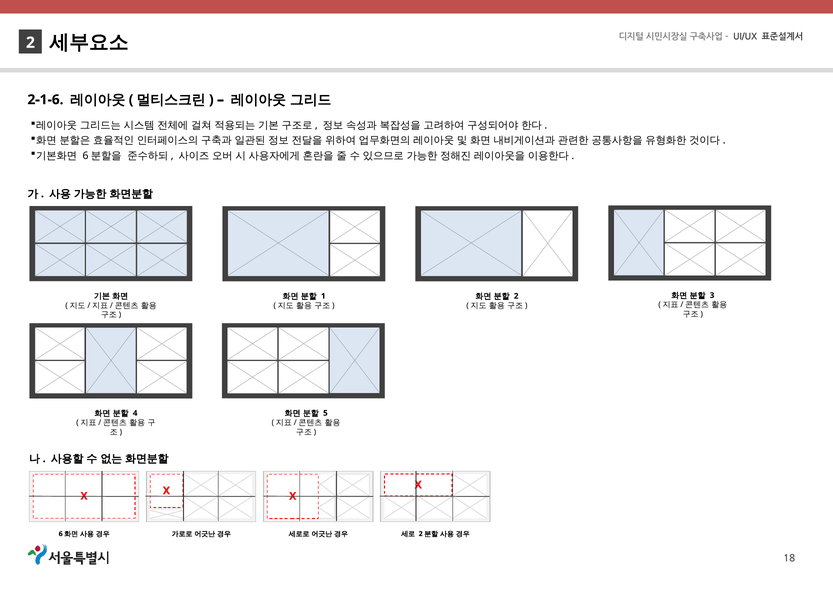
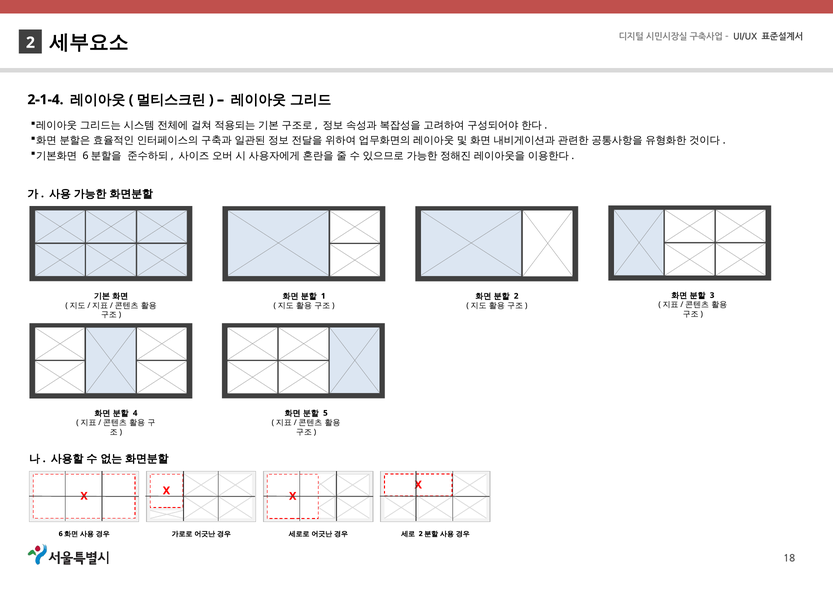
2-1-6: 2-1-6 -> 2-1-4
